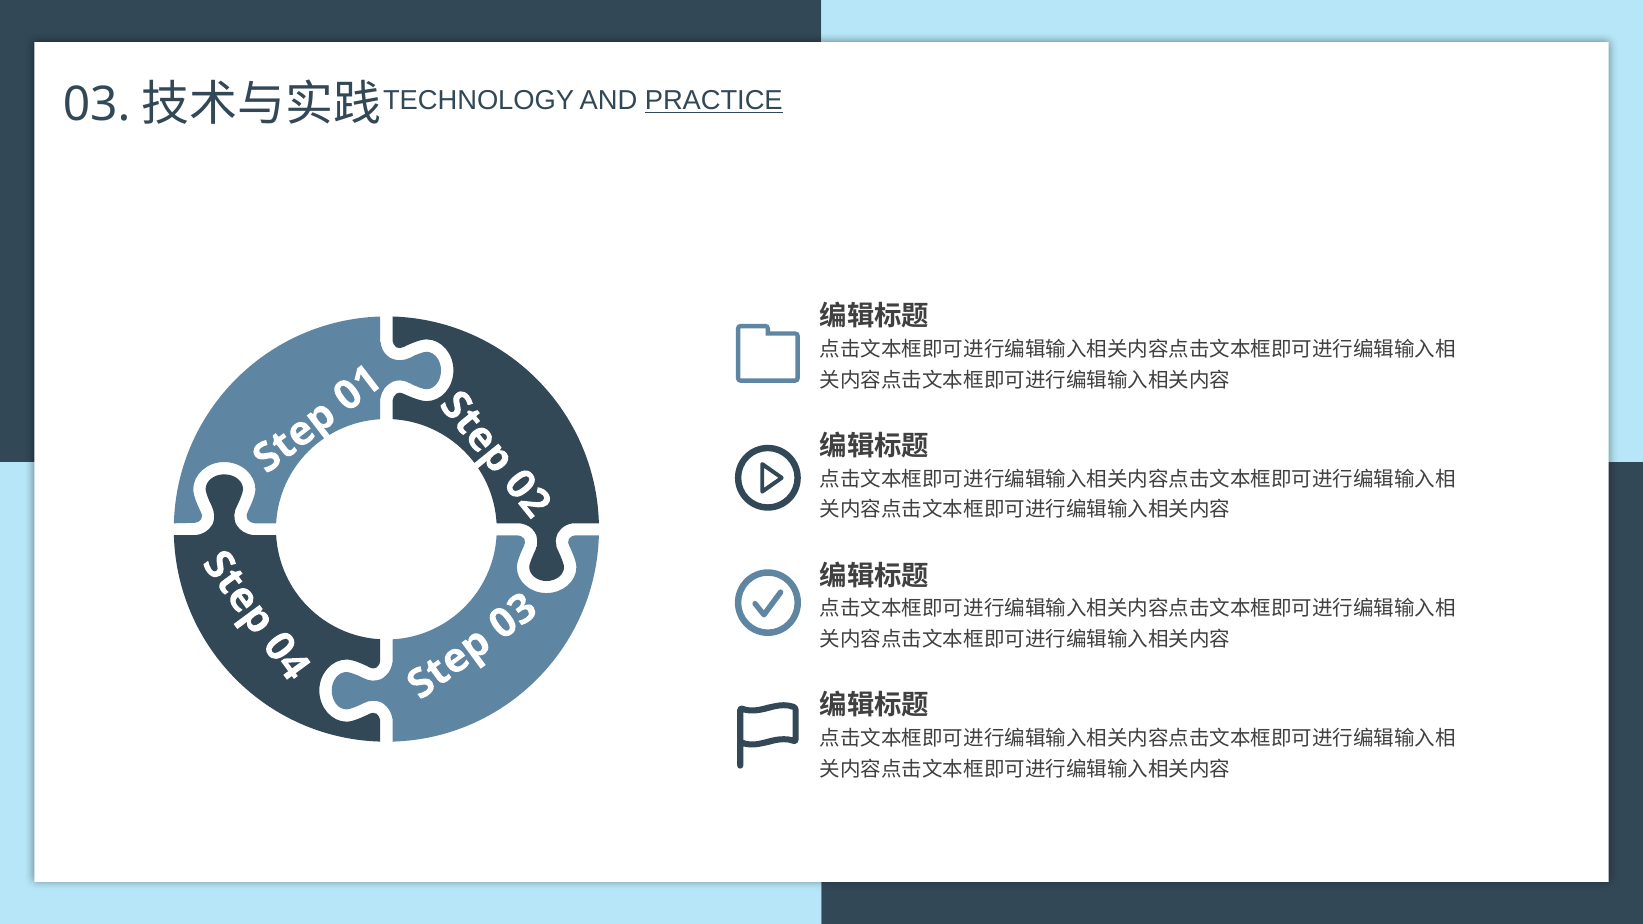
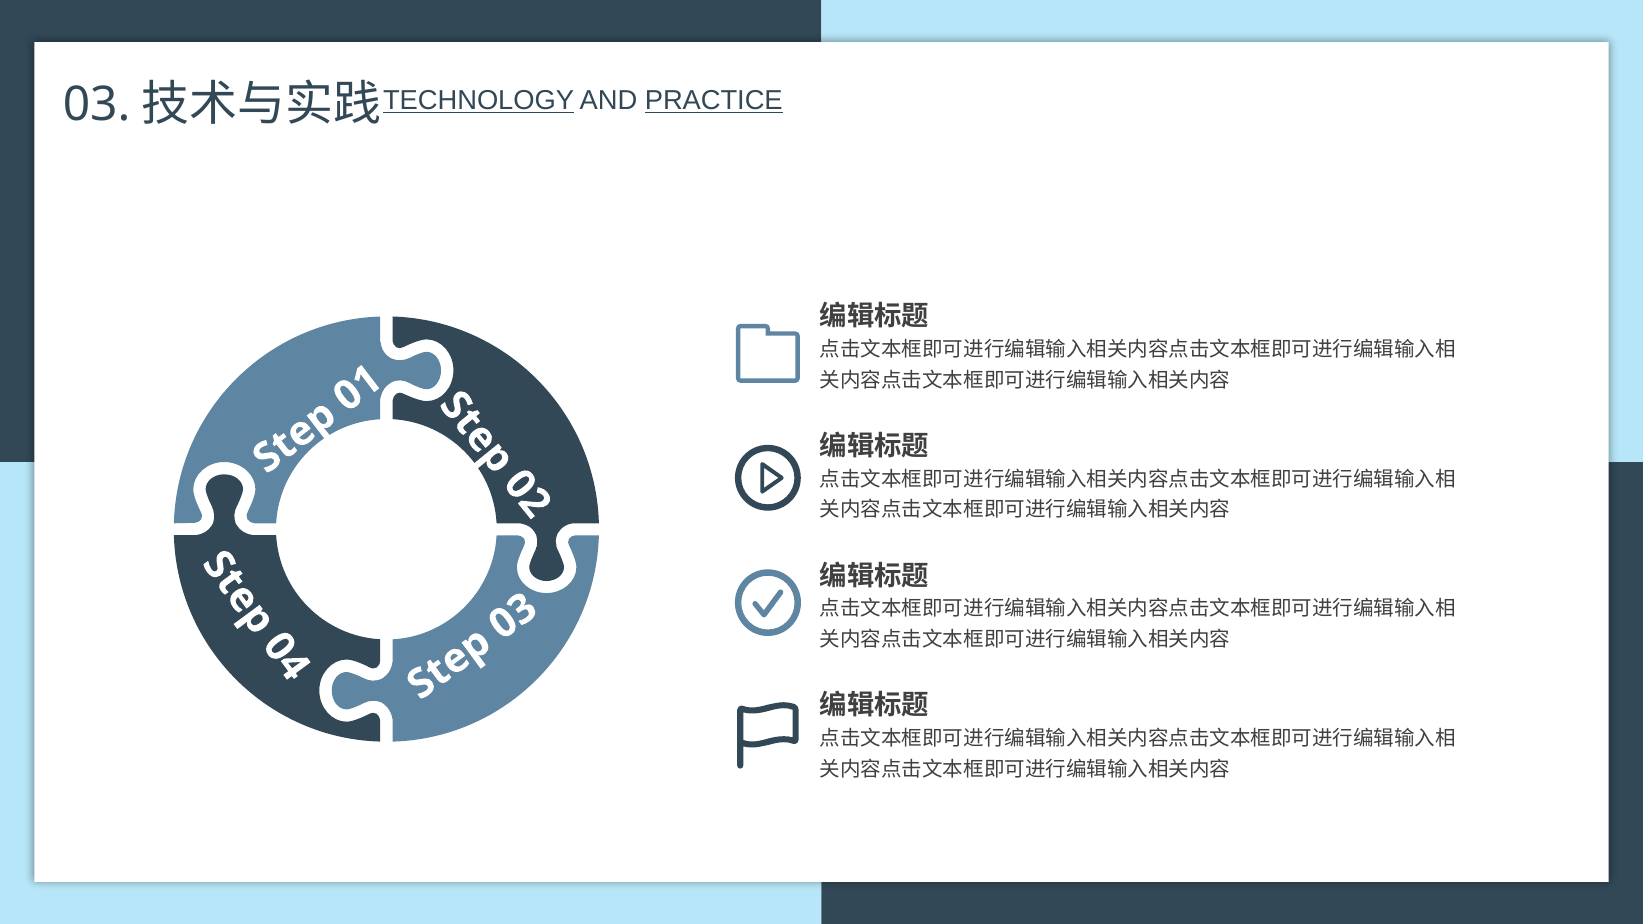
TECHNOLOGY underline: none -> present
